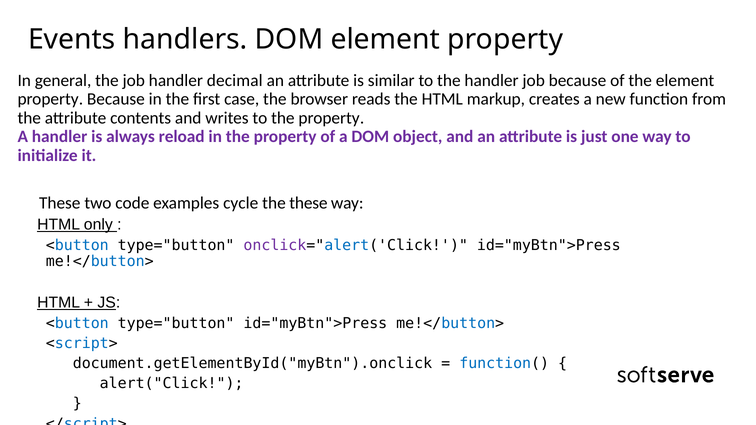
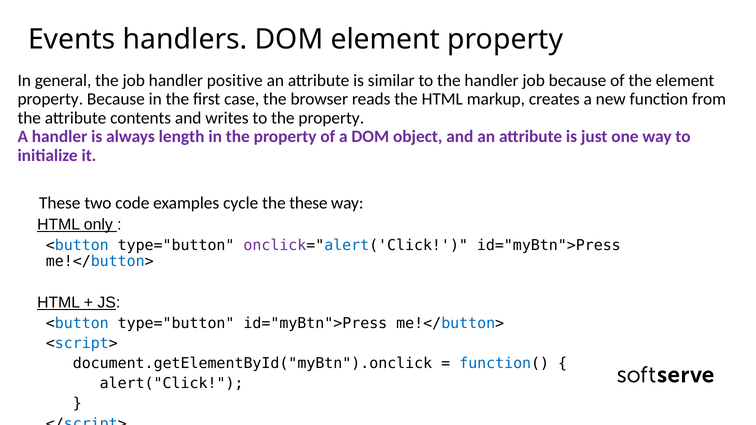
decimal: decimal -> positive
reload: reload -> length
